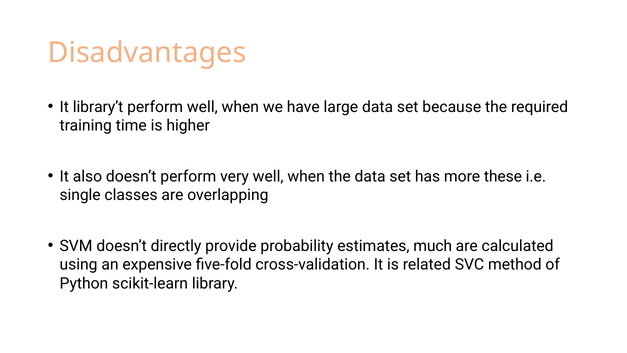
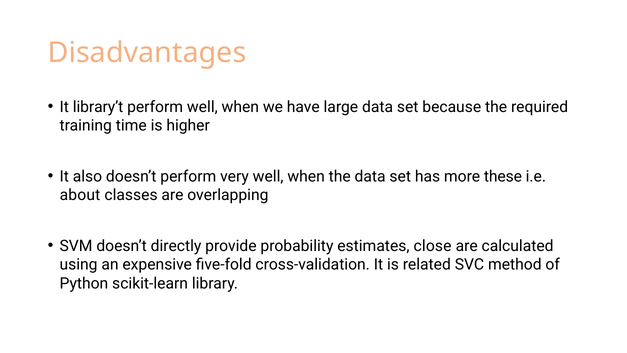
single: single -> about
much: much -> close
